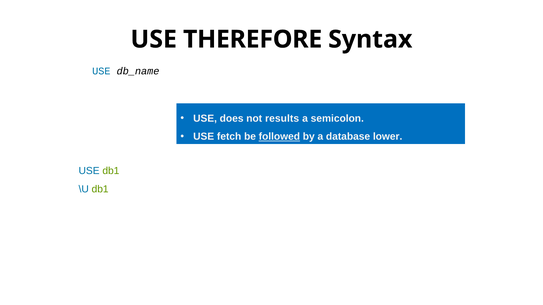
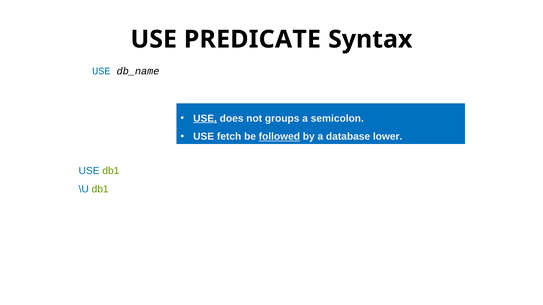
THEREFORE: THEREFORE -> PREDICATE
USE at (205, 119) underline: none -> present
results: results -> groups
